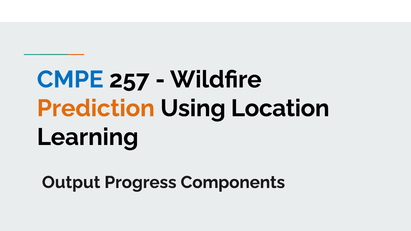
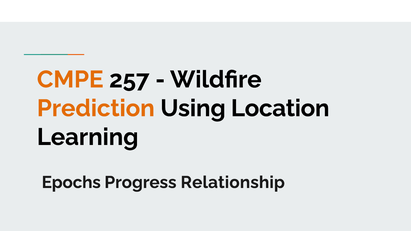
CMPE colour: blue -> orange
Output: Output -> Epochs
Components: Components -> Relationship
